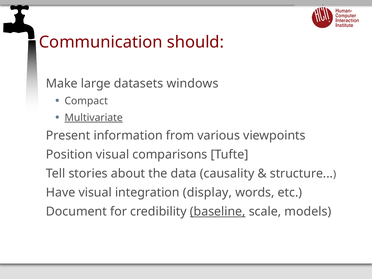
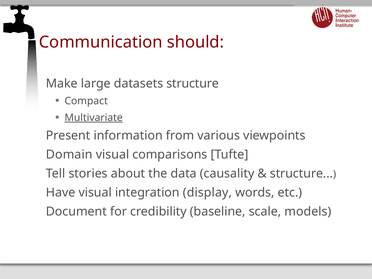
datasets windows: windows -> structure
Position: Position -> Domain
baseline underline: present -> none
